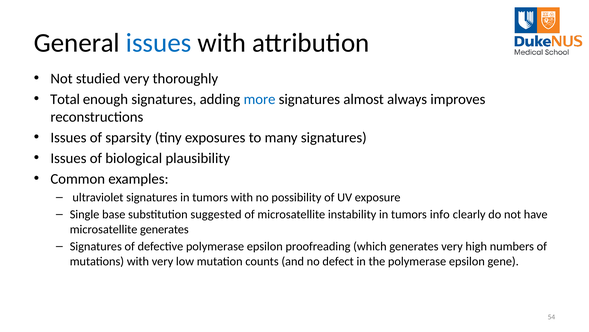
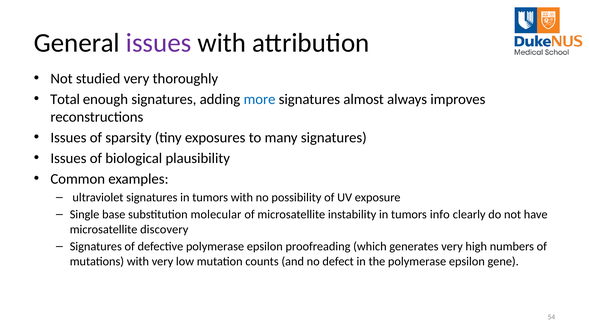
issues at (159, 43) colour: blue -> purple
suggested: suggested -> molecular
microsatellite generates: generates -> discovery
